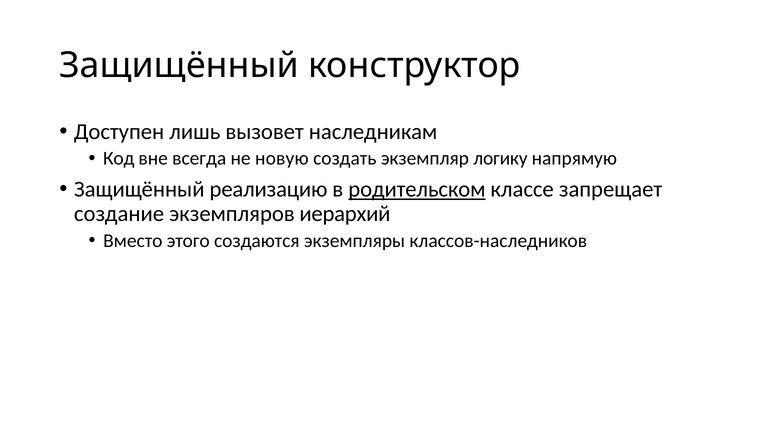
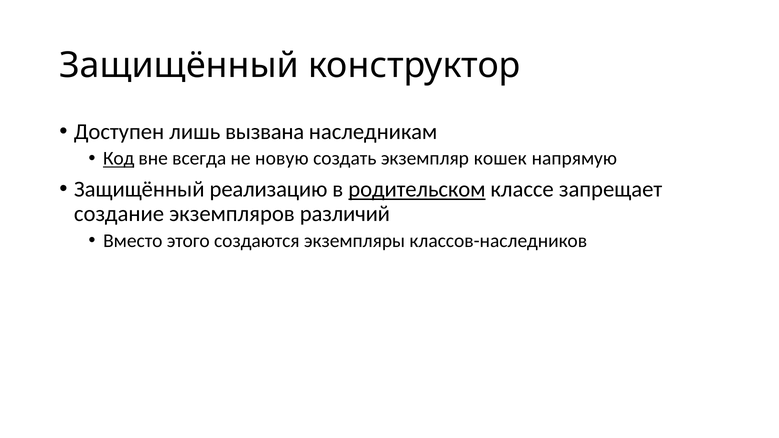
вызовет: вызовет -> вызвана
Код underline: none -> present
логику: логику -> кошек
иерархий: иерархий -> различий
